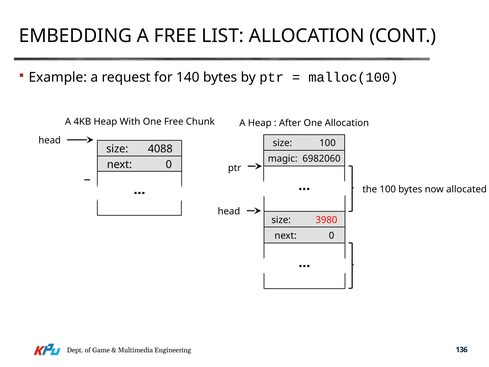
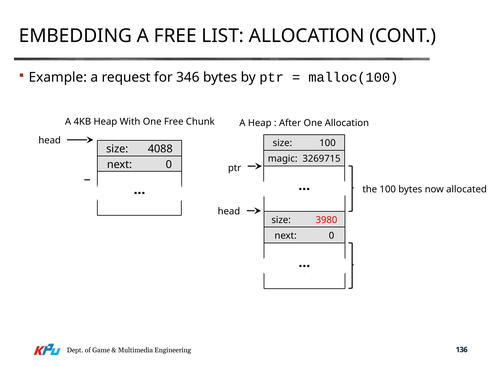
140: 140 -> 346
6982060: 6982060 -> 3269715
